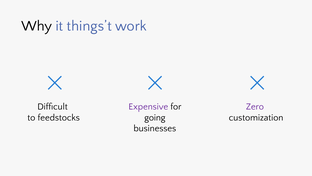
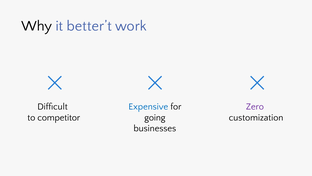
things’t: things’t -> better’t
Expensive colour: purple -> blue
feedstocks: feedstocks -> competitor
